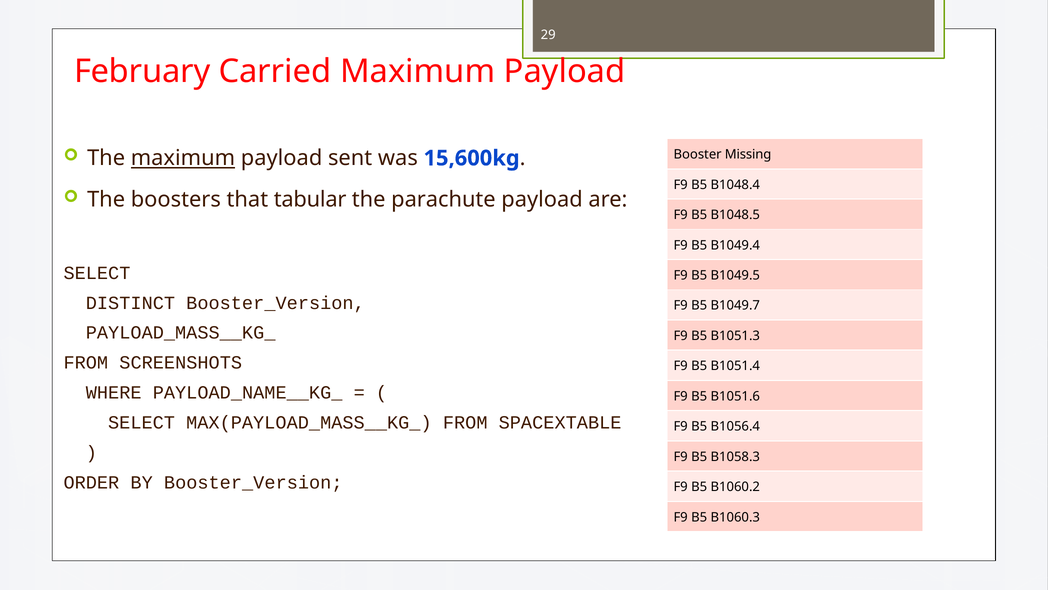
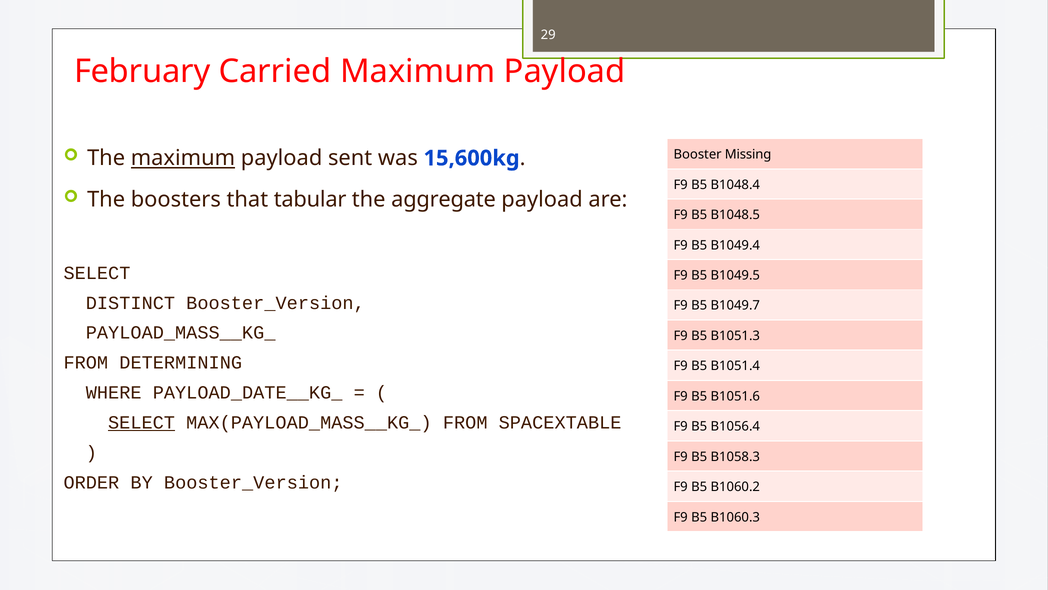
parachute: parachute -> aggregate
SCREENSHOTS: SCREENSHOTS -> DETERMINING
PAYLOAD_NAME__KG_: PAYLOAD_NAME__KG_ -> PAYLOAD_DATE__KG_
SELECT at (142, 422) underline: none -> present
